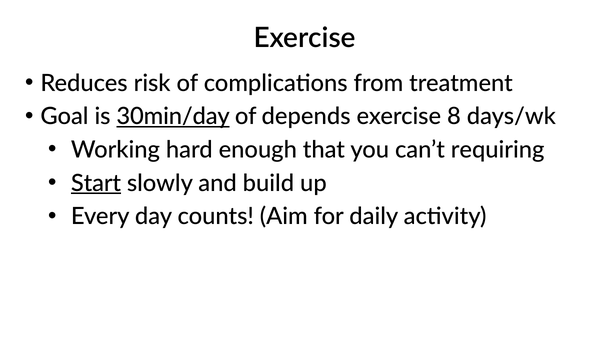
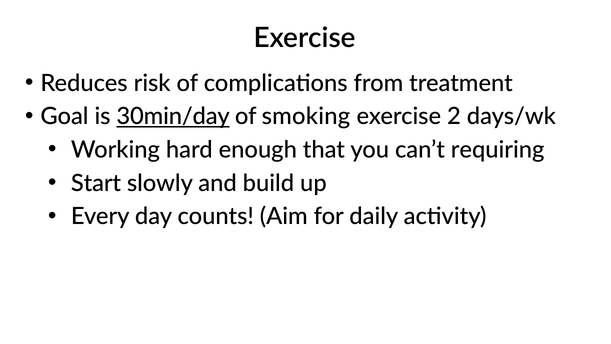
depends: depends -> smoking
8: 8 -> 2
Start underline: present -> none
